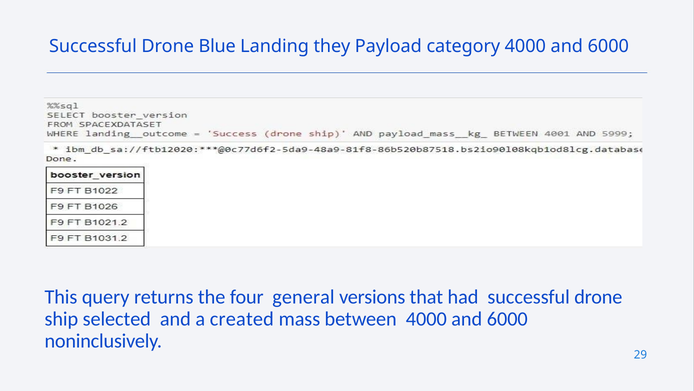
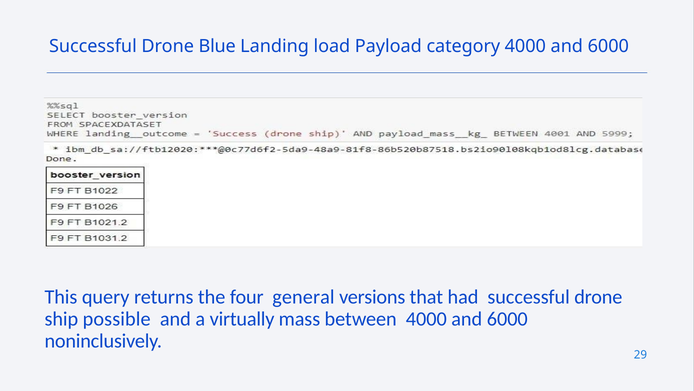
they: they -> load
selected: selected -> possible
created: created -> virtually
